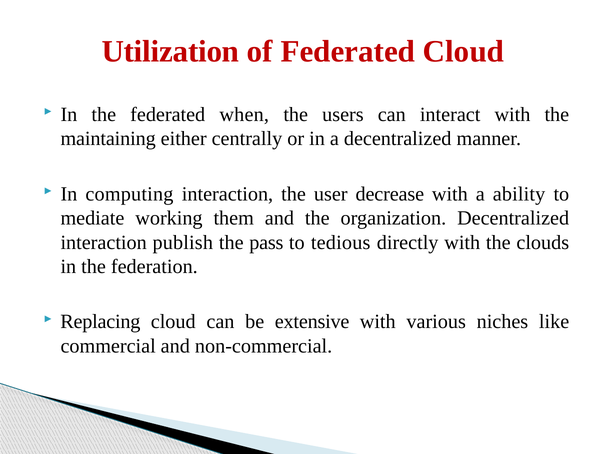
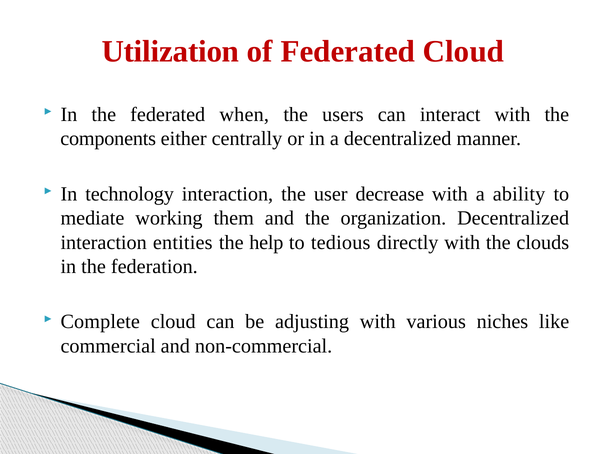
maintaining: maintaining -> components
computing: computing -> technology
publish: publish -> entities
pass: pass -> help
Replacing: Replacing -> Complete
extensive: extensive -> adjusting
